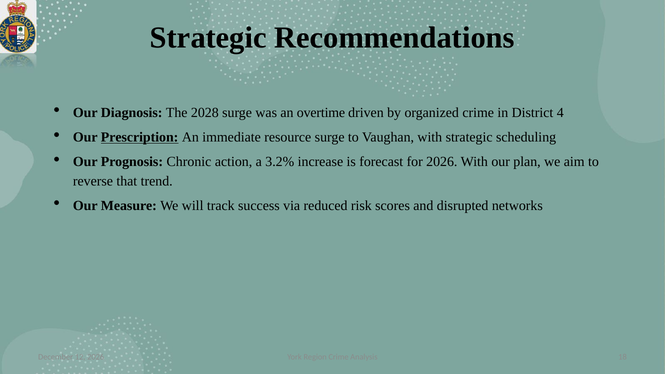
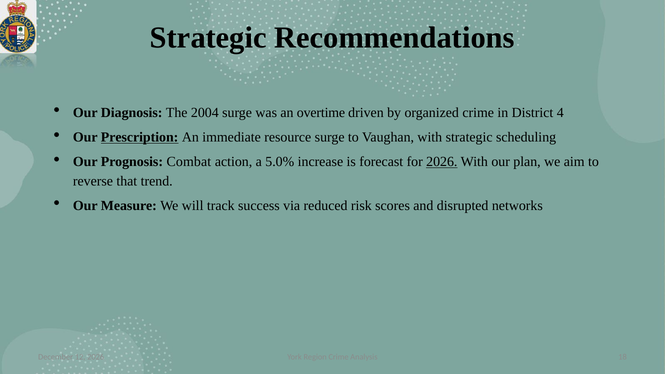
2028: 2028 -> 2004
Chronic: Chronic -> Combat
3.2%: 3.2% -> 5.0%
2026 at (442, 162) underline: none -> present
